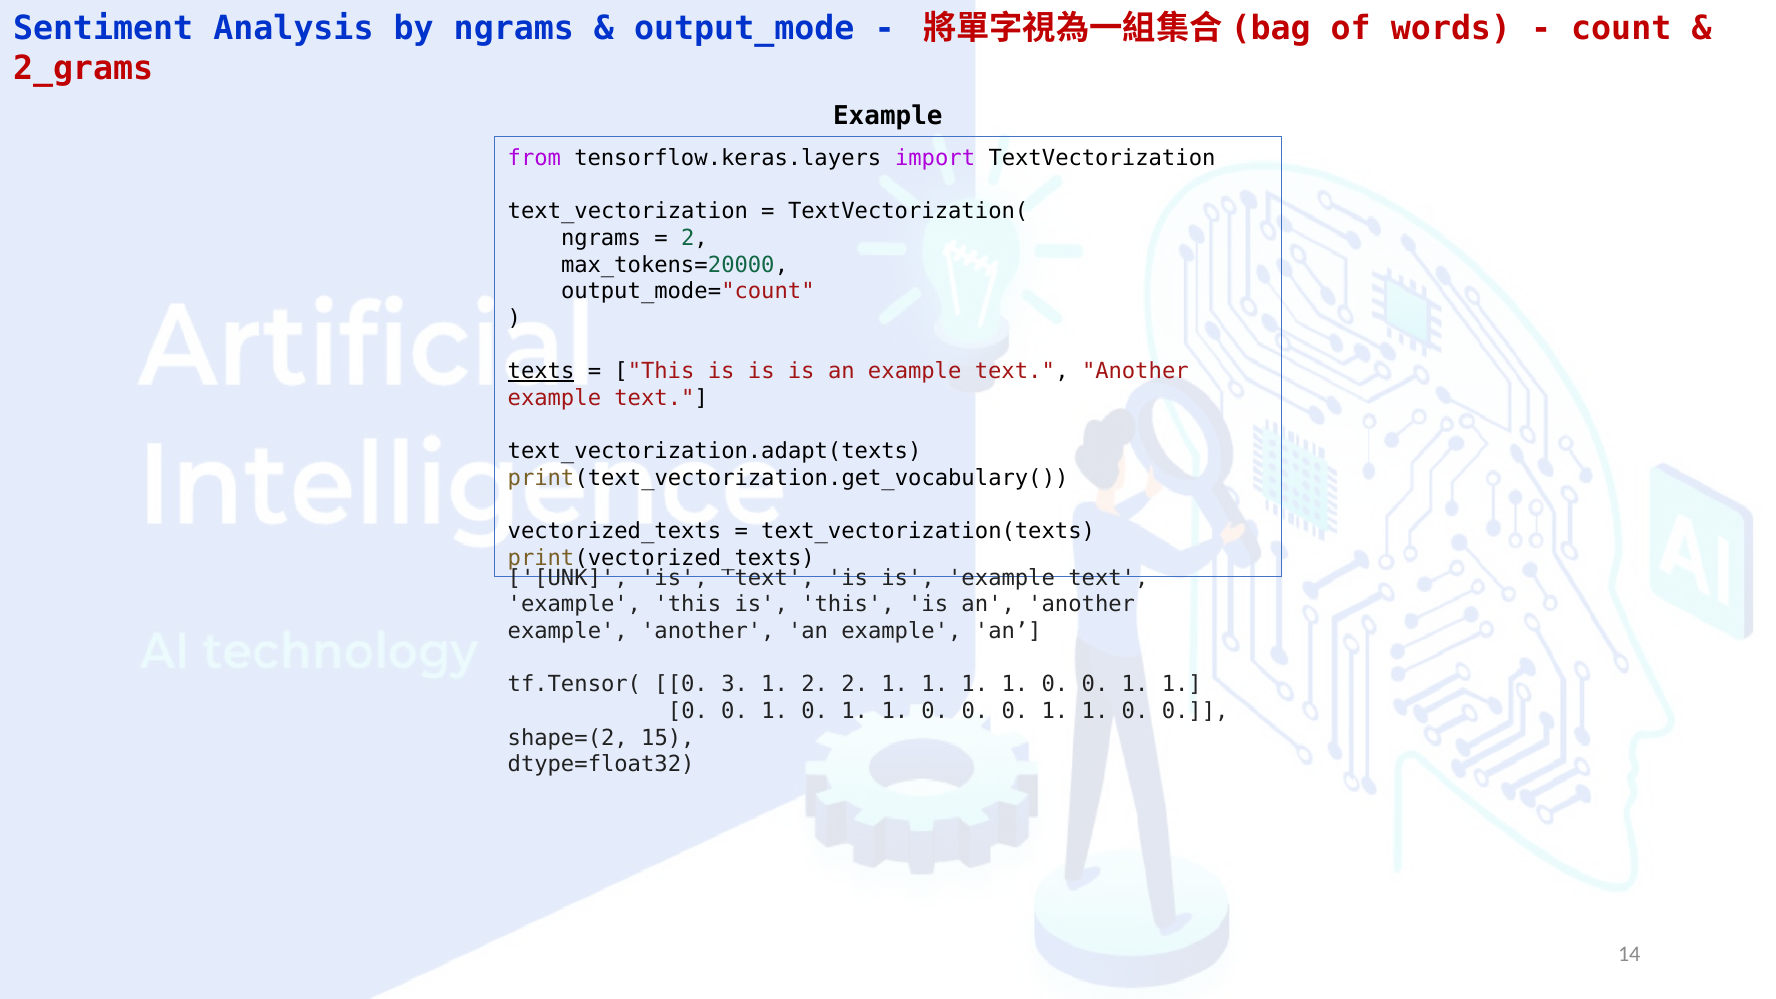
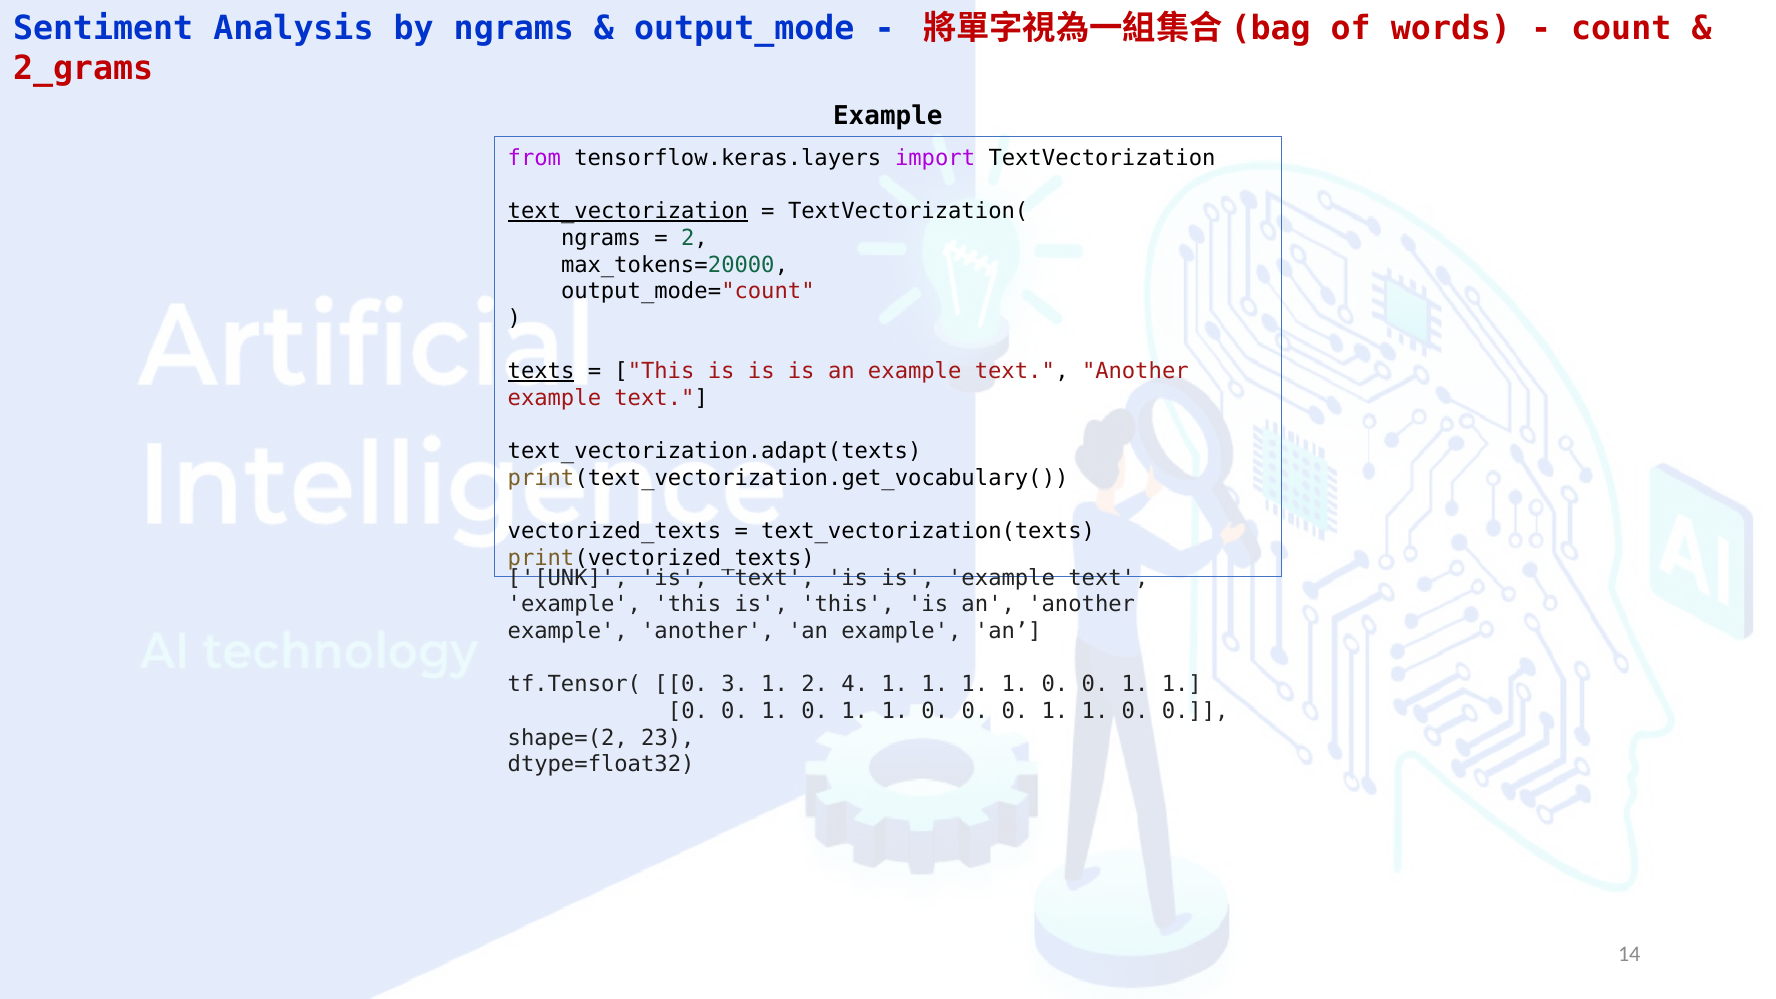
text_vectorization underline: none -> present
2 2: 2 -> 4
15: 15 -> 23
